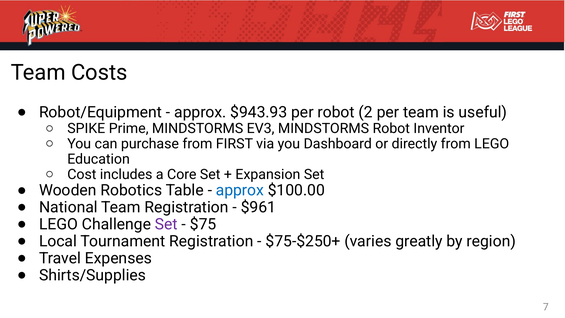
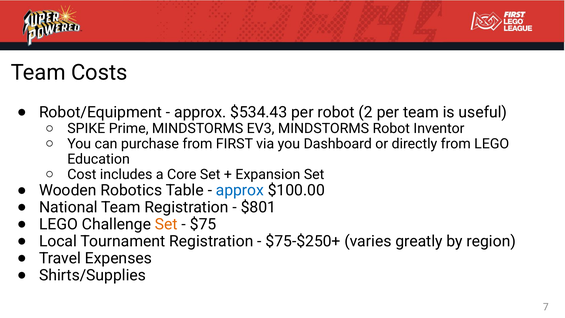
$943.93: $943.93 -> $534.43
$961: $961 -> $801
Set at (166, 224) colour: purple -> orange
